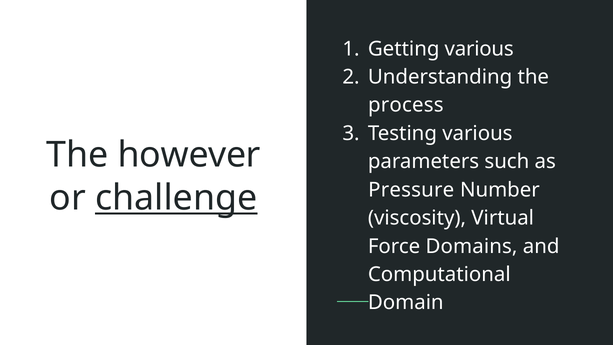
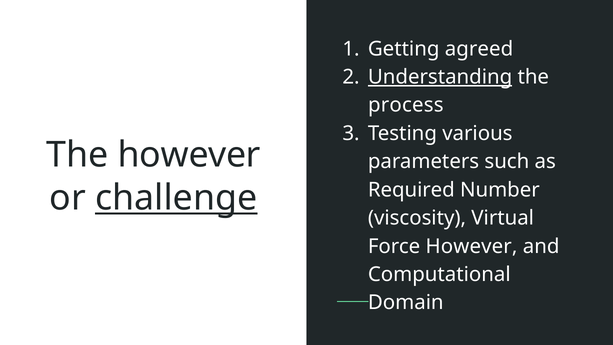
Getting various: various -> agreed
Understanding underline: none -> present
Pressure: Pressure -> Required
Force Domains: Domains -> However
